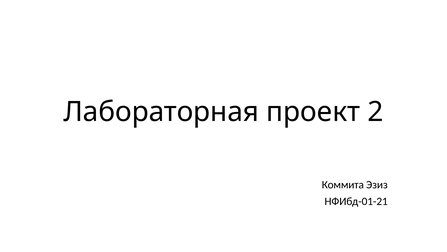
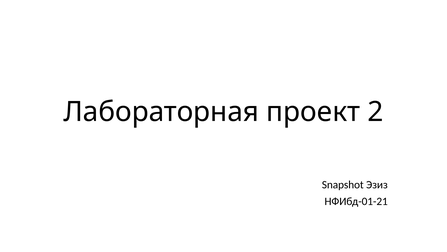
Коммита: Коммита -> Snapshot
